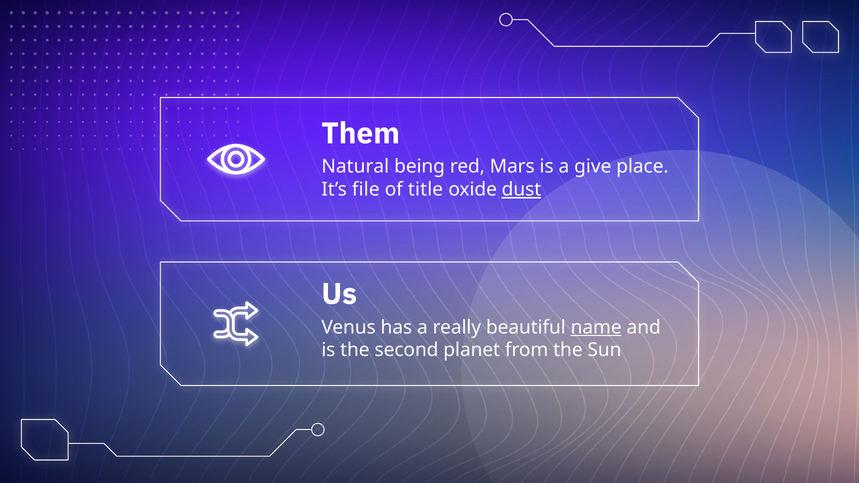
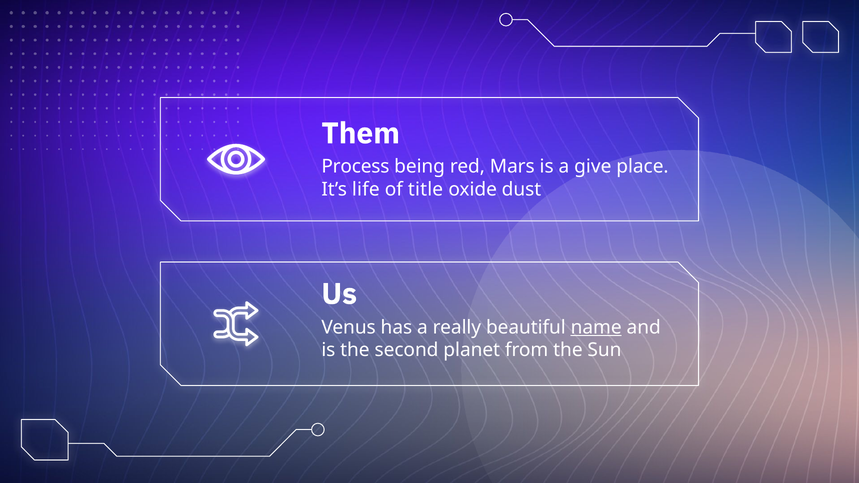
Natural: Natural -> Process
file: file -> life
dust underline: present -> none
